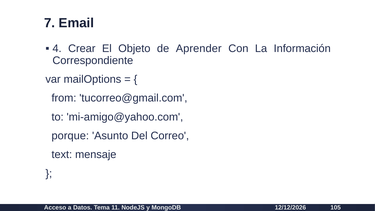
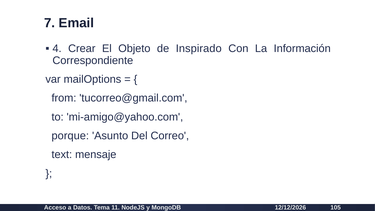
Aprender: Aprender -> Inspirado
